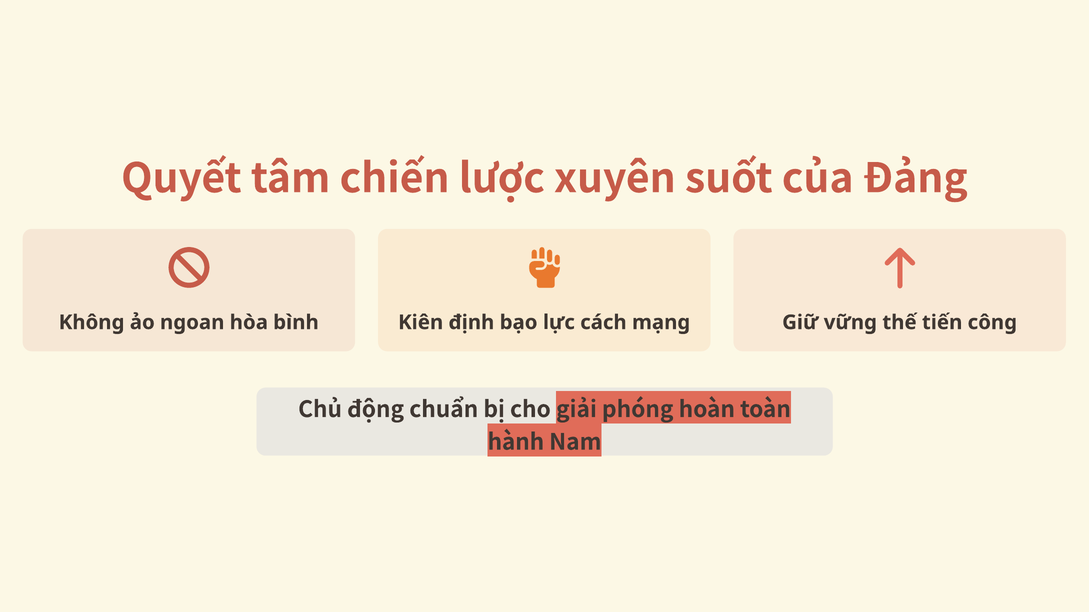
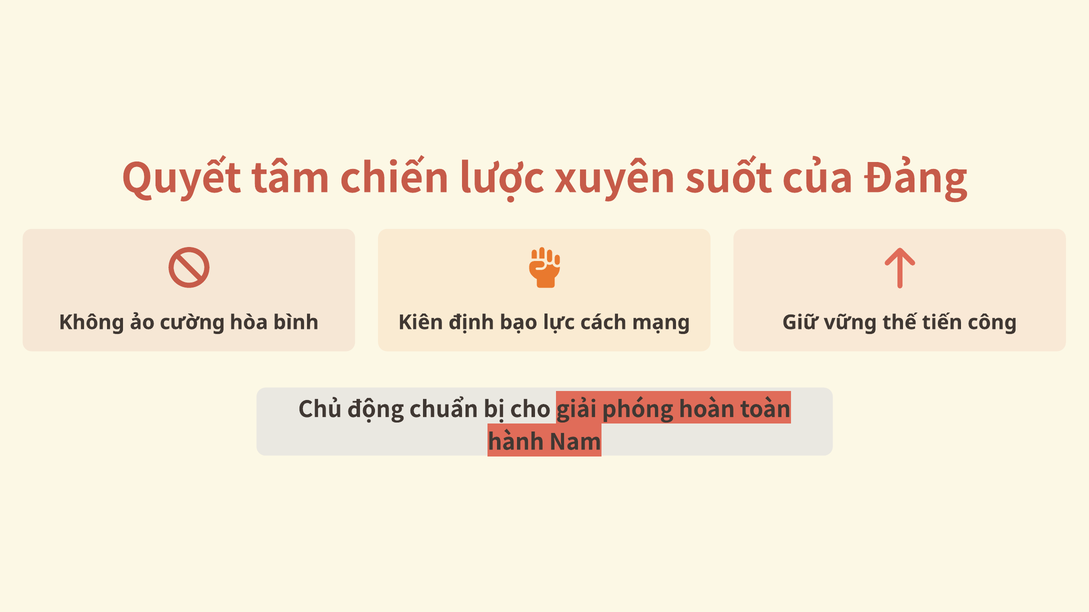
ngoan: ngoan -> cường
